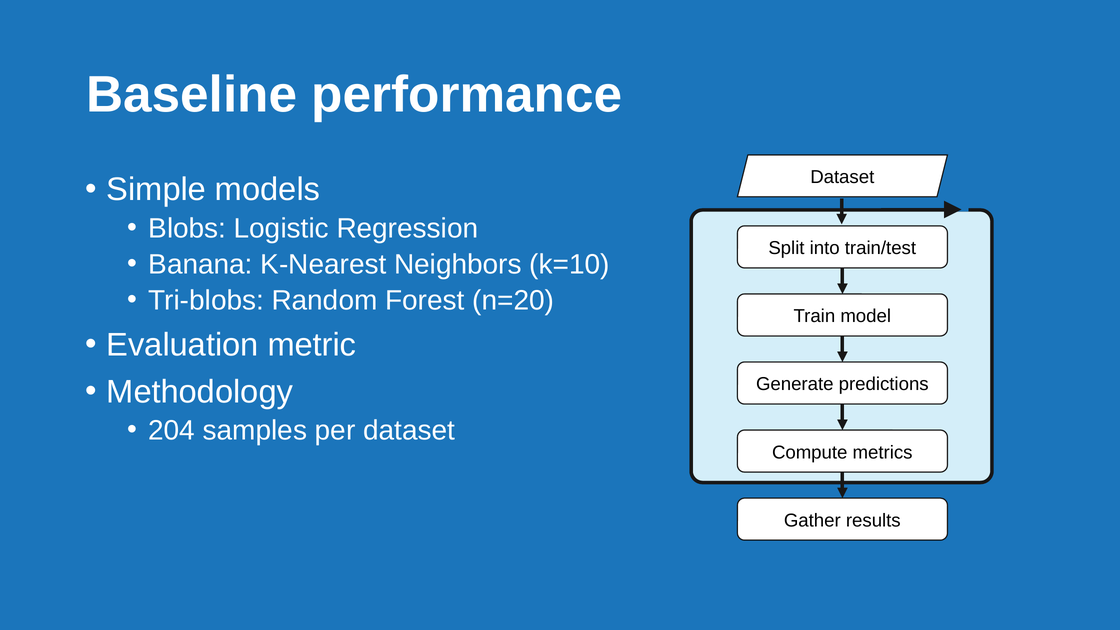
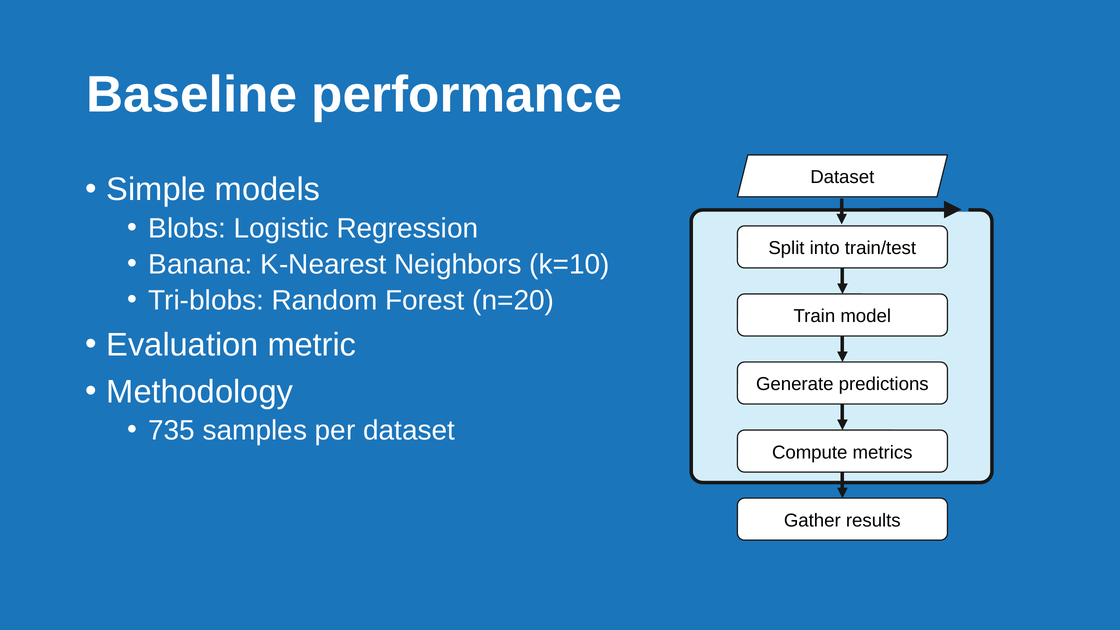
204: 204 -> 735
